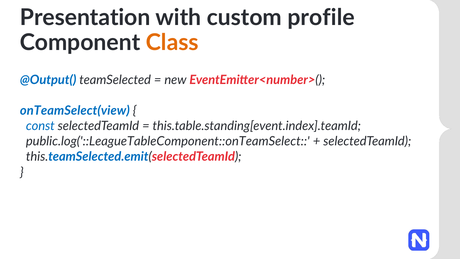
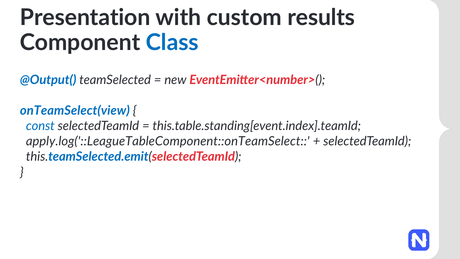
profile: profile -> results
Class colour: orange -> blue
public.log('::LeagueTableComponent::onTeamSelect: public.log('::LeagueTableComponent::onTeamSelect -> apply.log('::LeagueTableComponent::onTeamSelect
